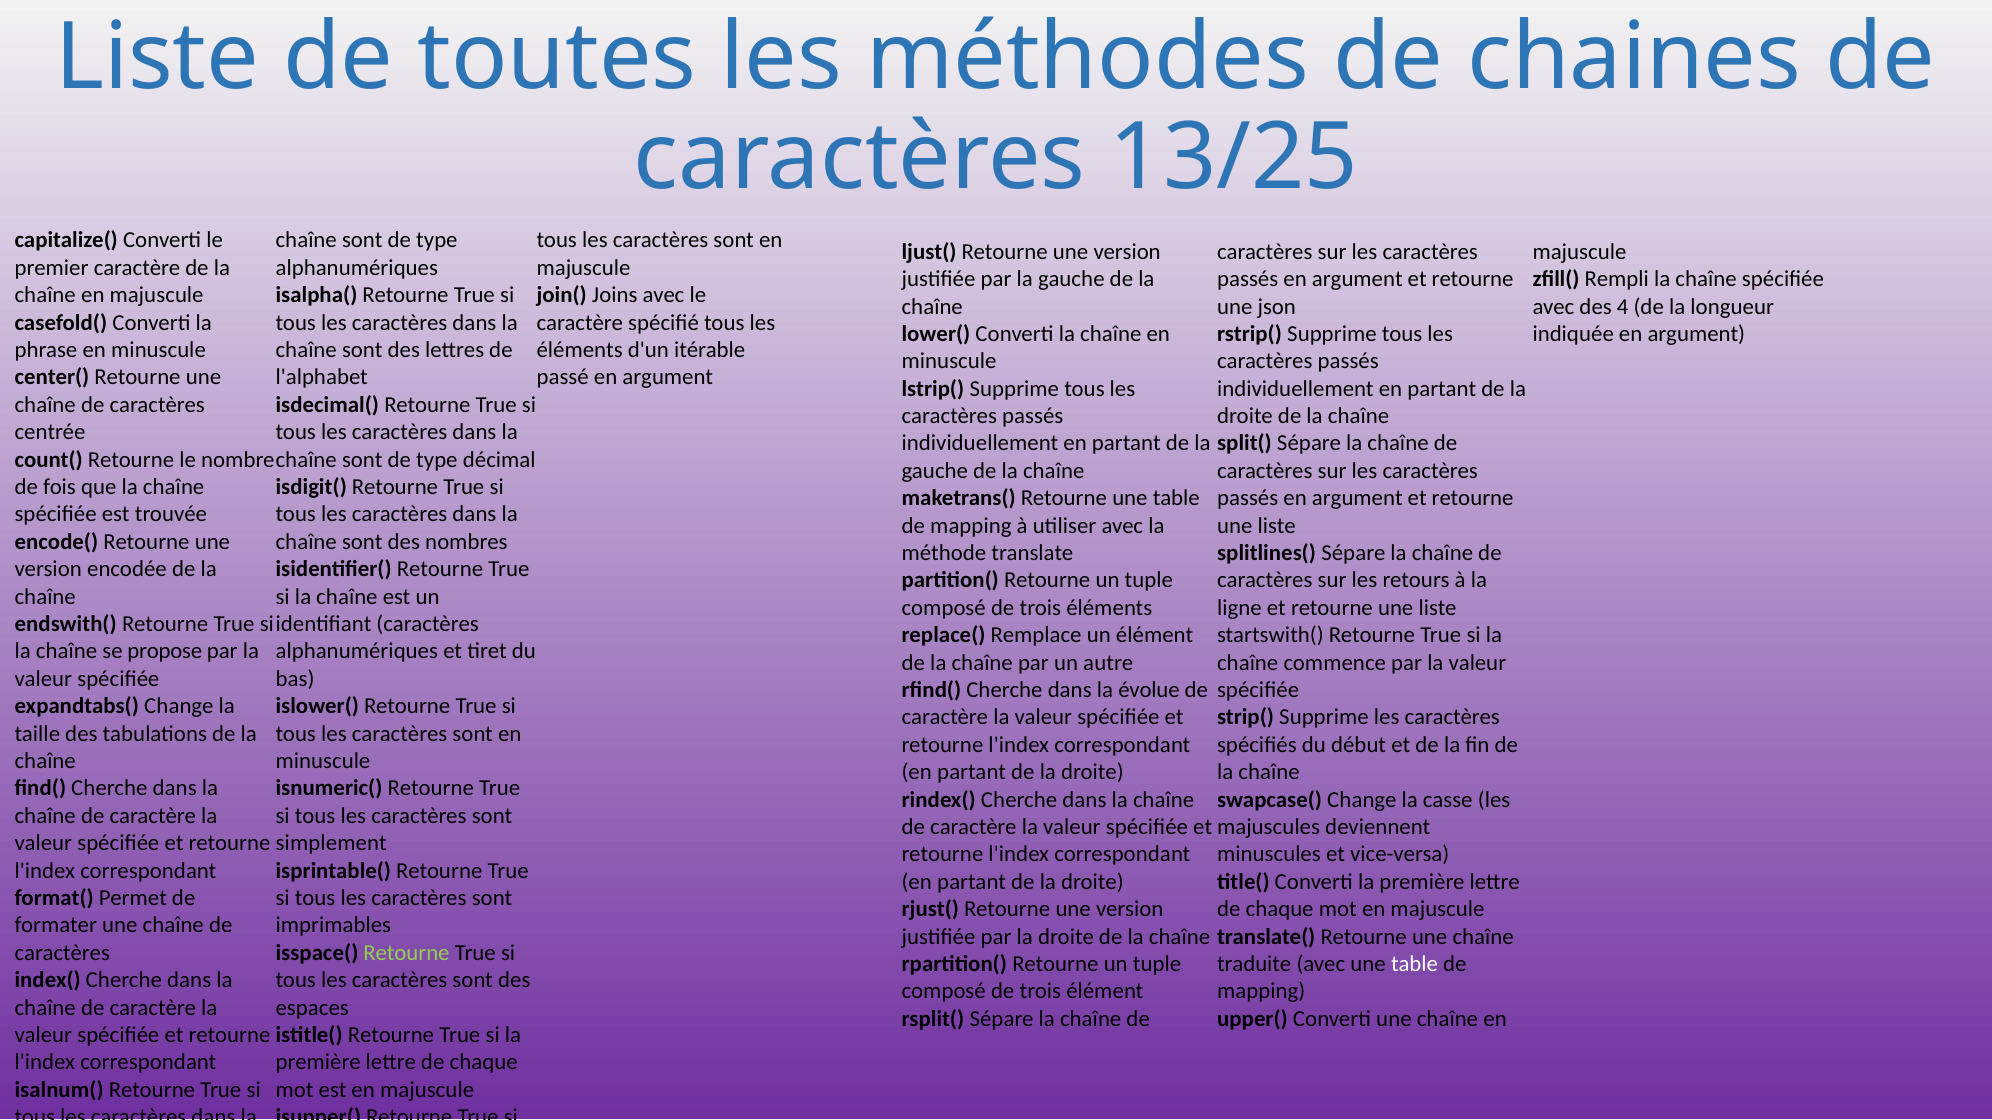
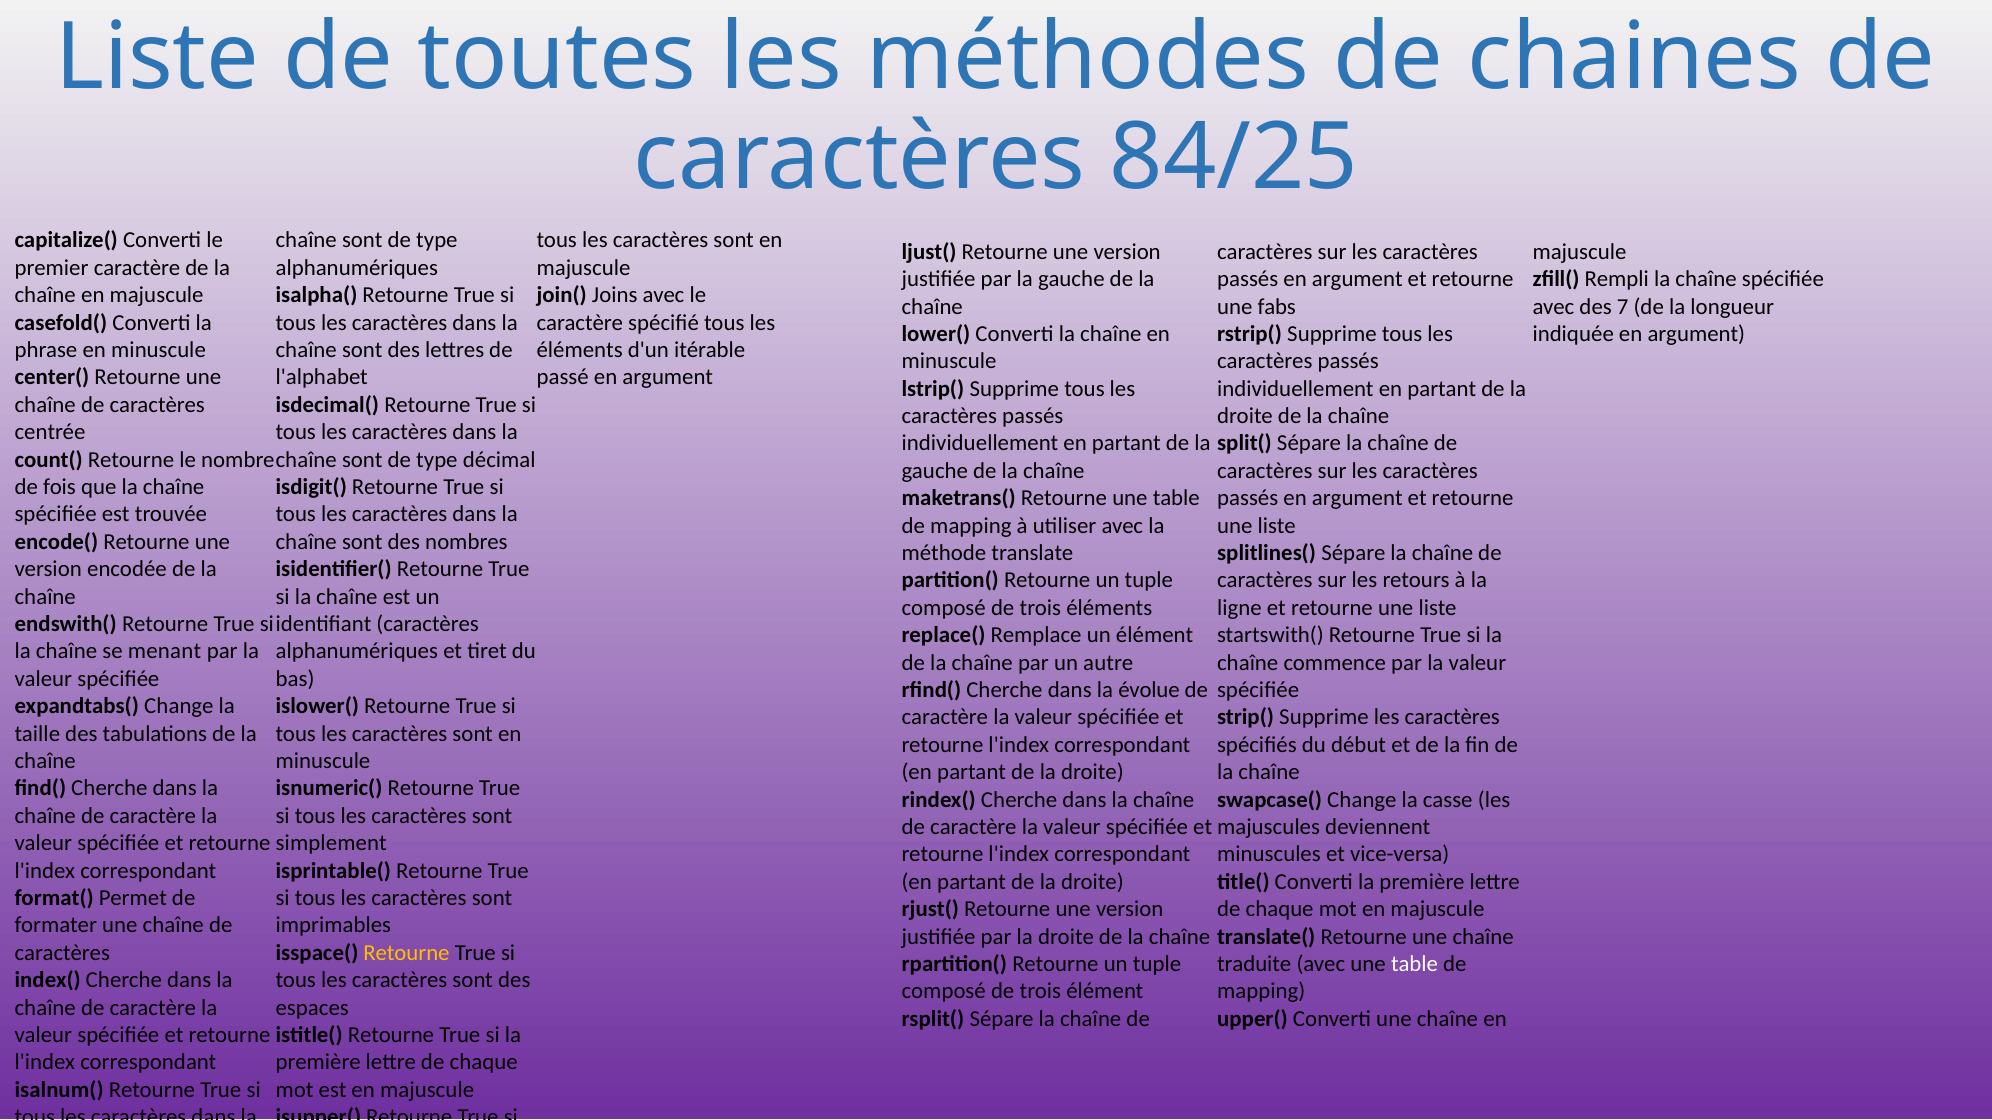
13/25: 13/25 -> 84/25
json: json -> fabs
4: 4 -> 7
propose: propose -> menant
Retourne at (406, 953) colour: light green -> yellow
